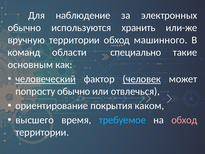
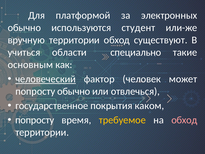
наблюдение: наблюдение -> платформой
хранить: хранить -> студент
машинного: машинного -> существуют
команд: команд -> учиться
человек underline: present -> none
ориентирование: ориентирование -> государственное
высшего at (35, 120): высшего -> попросту
требуемое colour: light blue -> yellow
